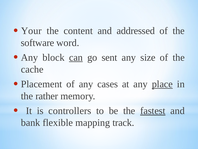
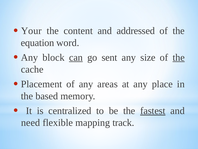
software: software -> equation
the at (179, 57) underline: none -> present
cases: cases -> areas
place underline: present -> none
rather: rather -> based
controllers: controllers -> centralized
bank: bank -> need
